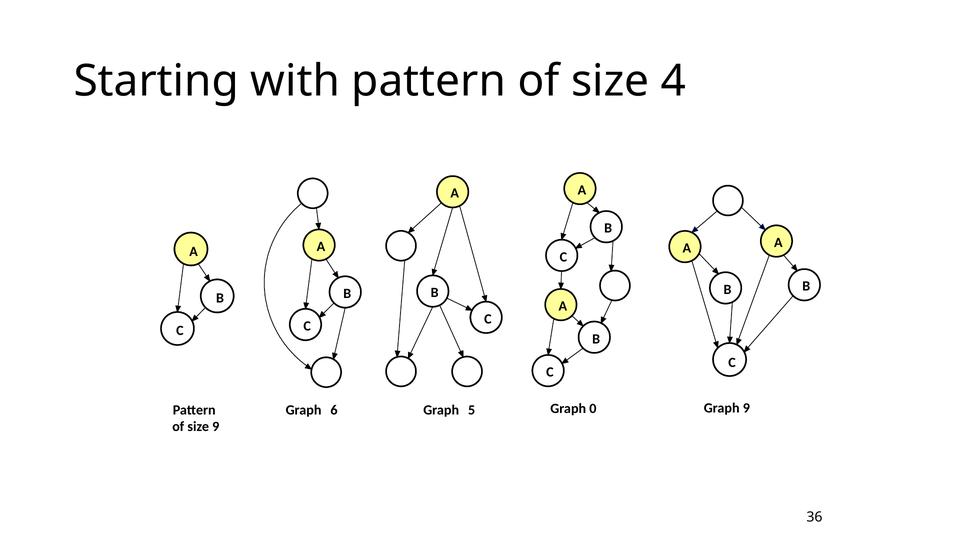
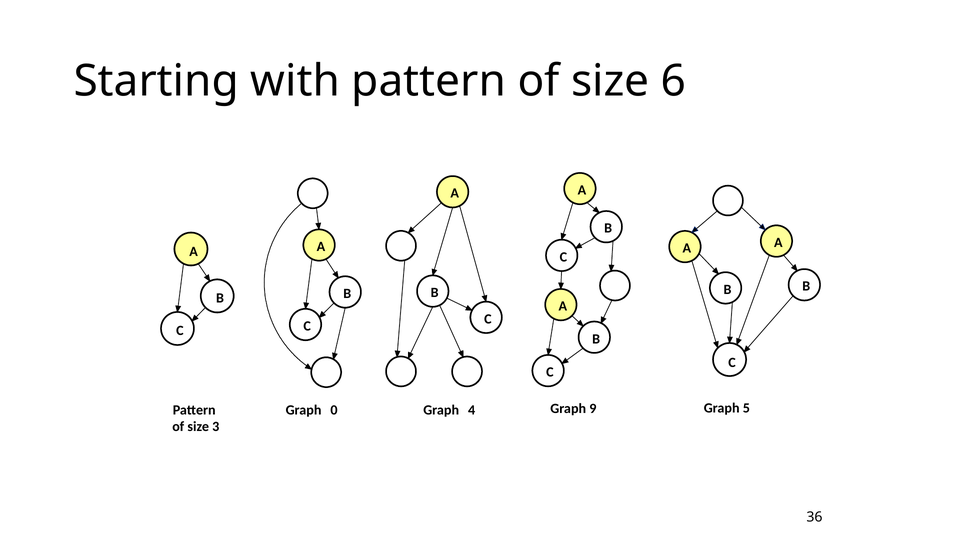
4: 4 -> 6
Graph 9: 9 -> 5
6: 6 -> 0
5: 5 -> 4
0: 0 -> 9
size 9: 9 -> 3
